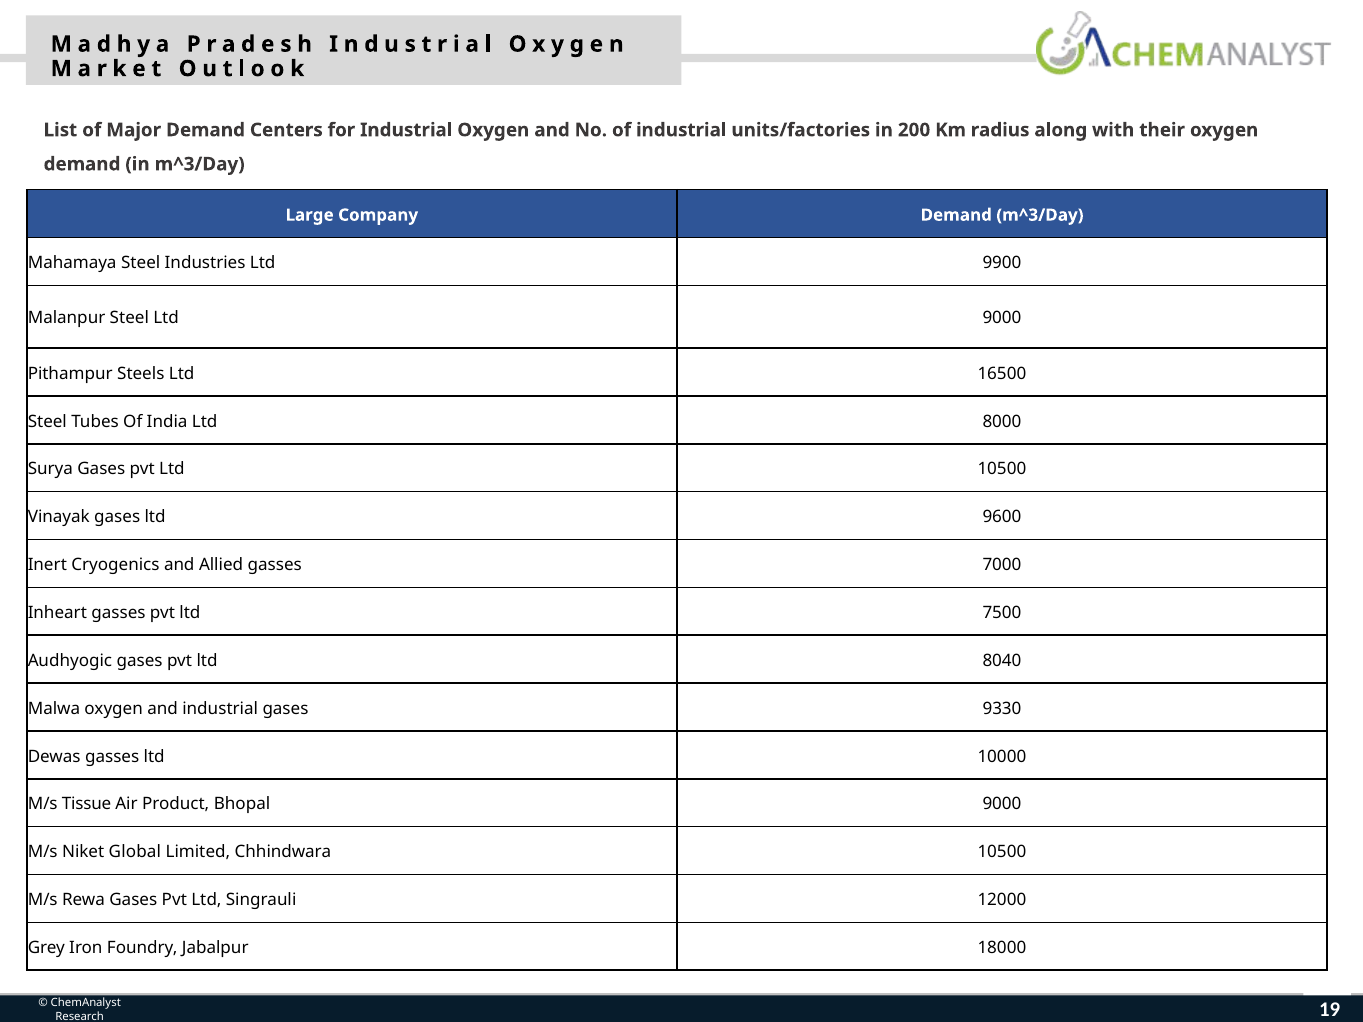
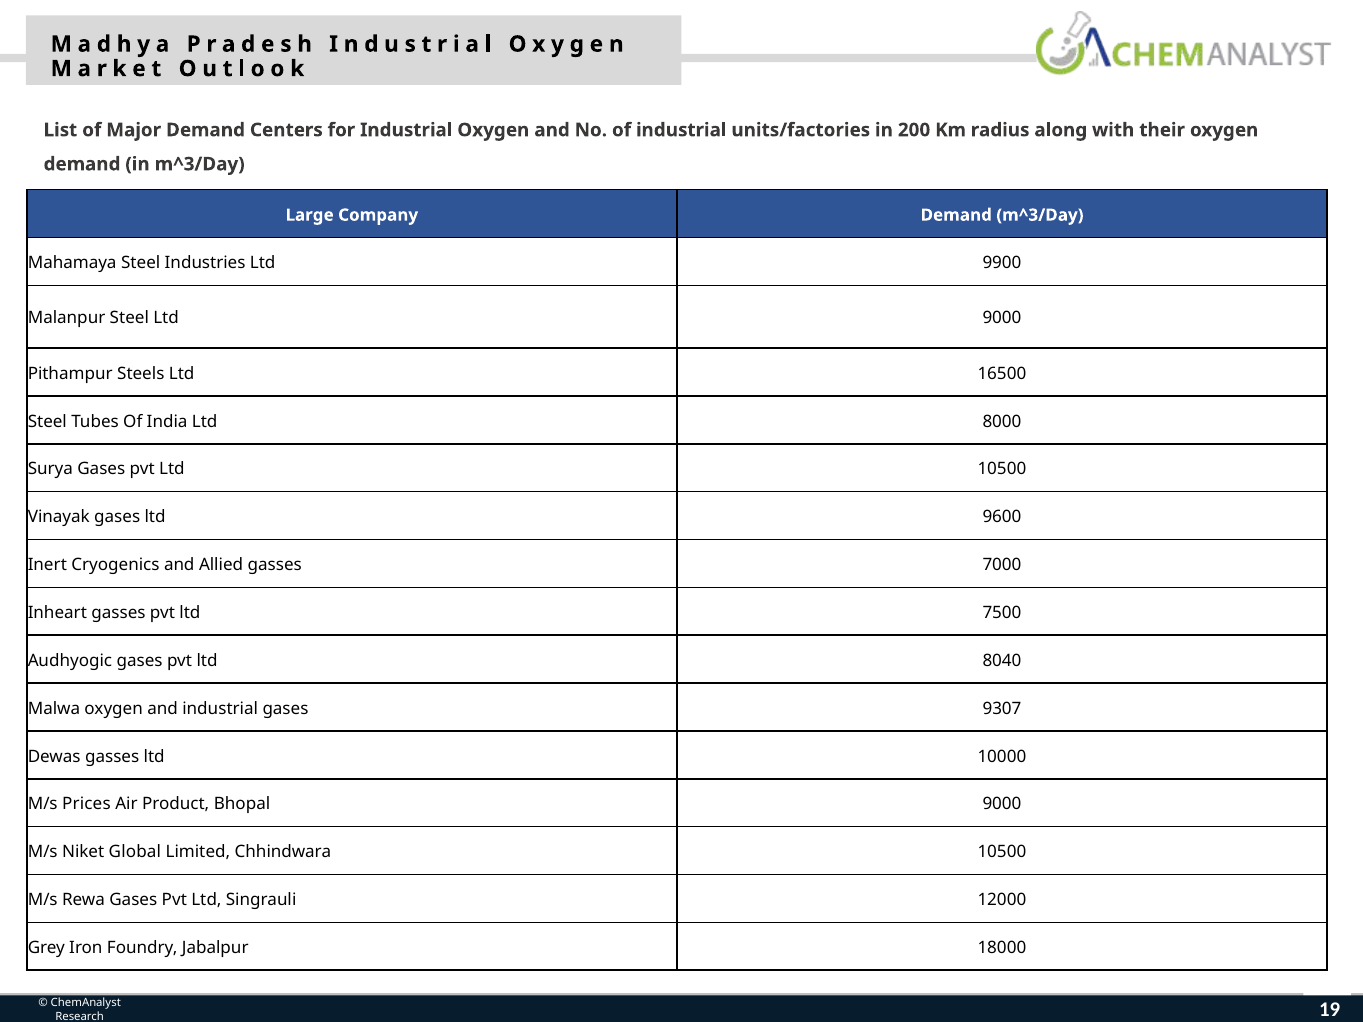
9330: 9330 -> 9307
Tissue: Tissue -> Prices
